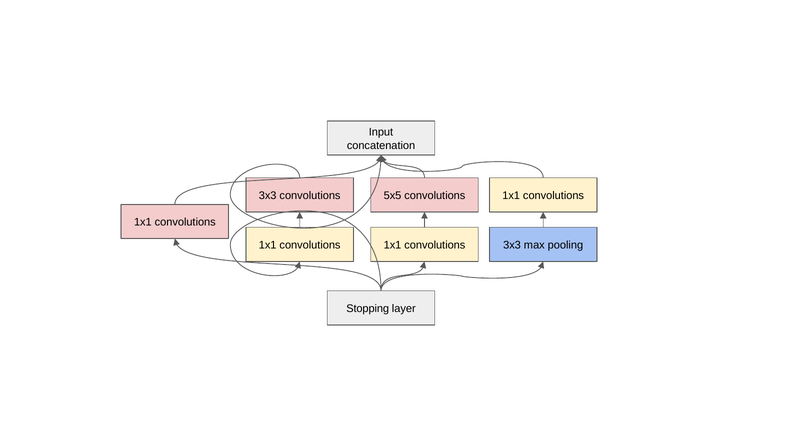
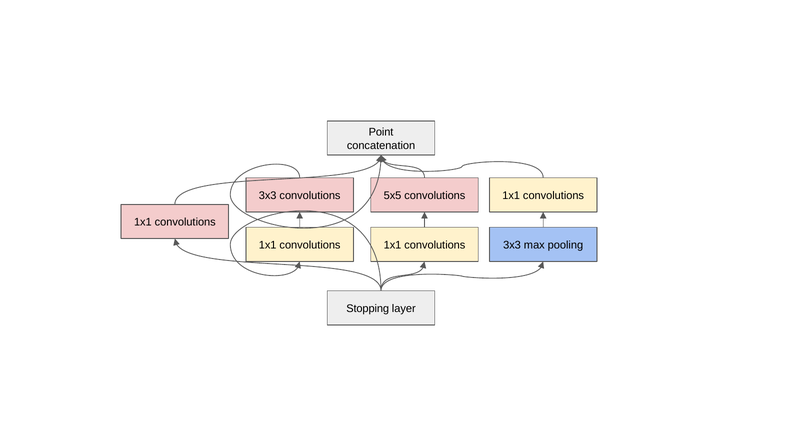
Input: Input -> Point
